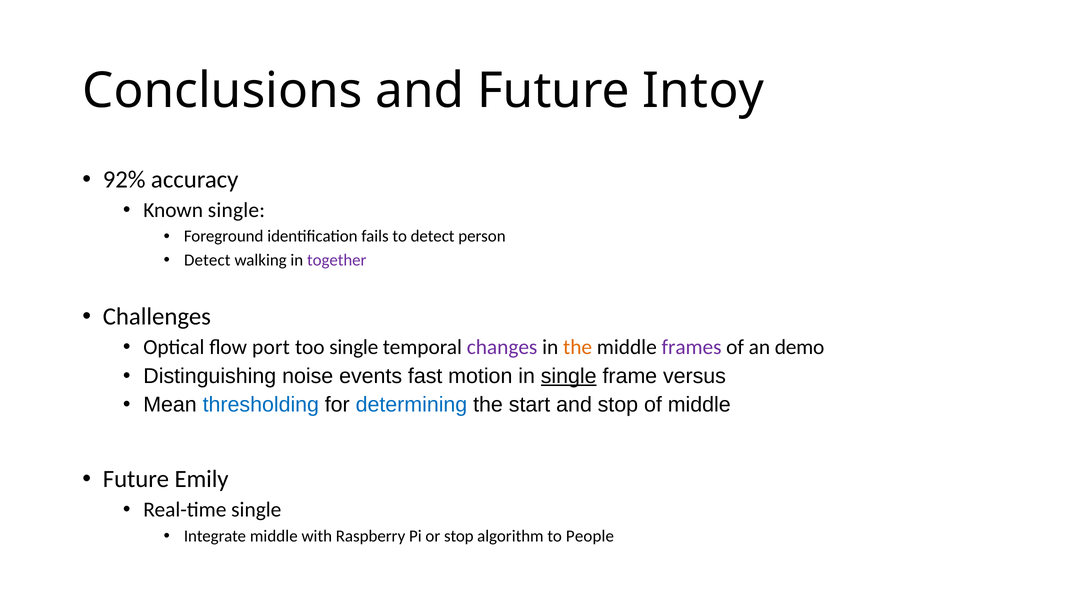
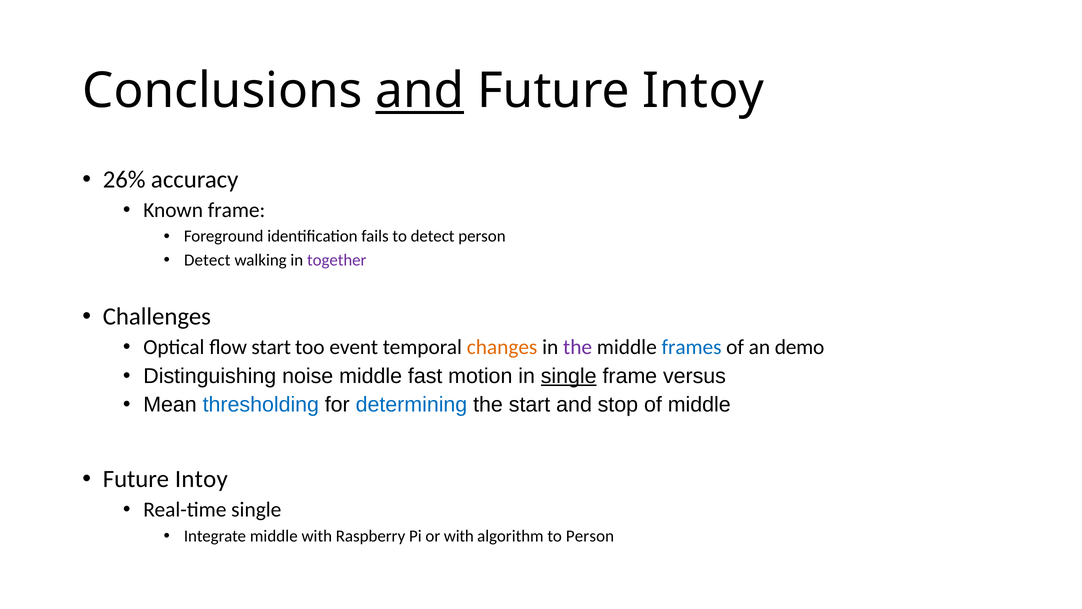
and at (420, 91) underline: none -> present
92%: 92% -> 26%
Known single: single -> frame
flow port: port -> start
too single: single -> event
changes colour: purple -> orange
the at (578, 347) colour: orange -> purple
frames colour: purple -> blue
noise events: events -> middle
Emily at (202, 479): Emily -> Intoy
or stop: stop -> with
to People: People -> Person
